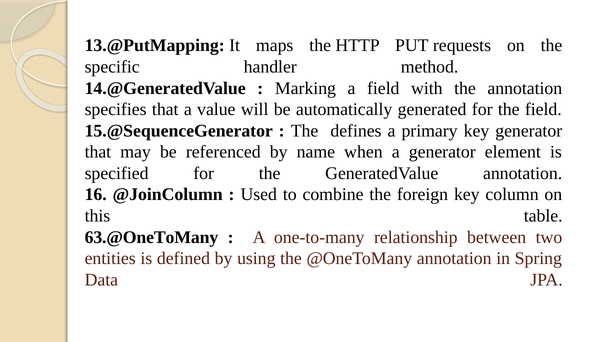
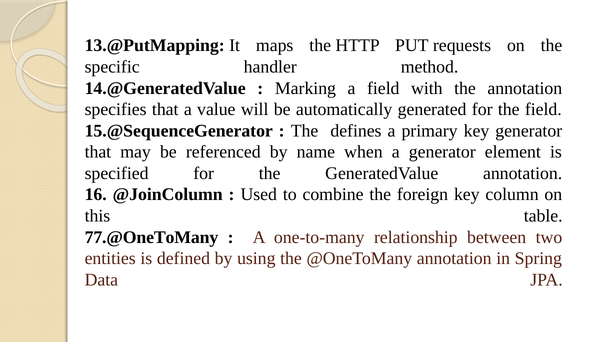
63.@OneToMany: 63.@OneToMany -> 77.@OneToMany
